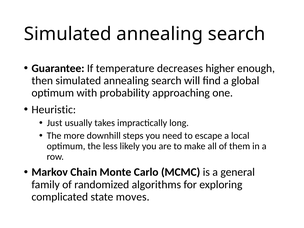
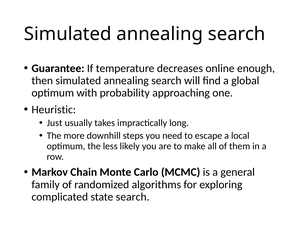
higher: higher -> online
state moves: moves -> search
